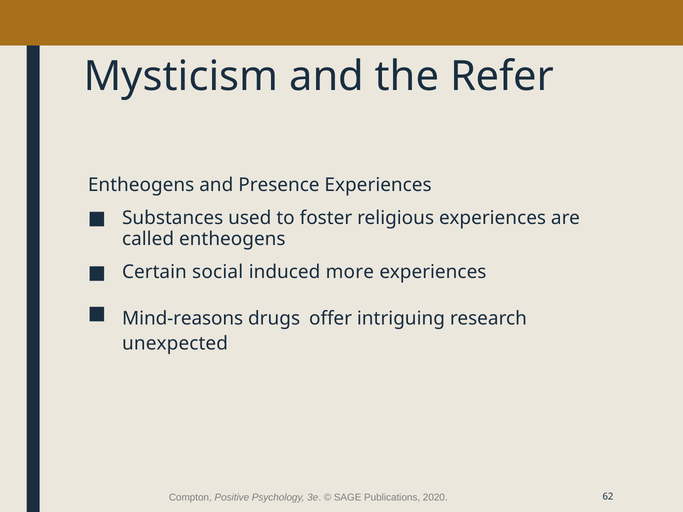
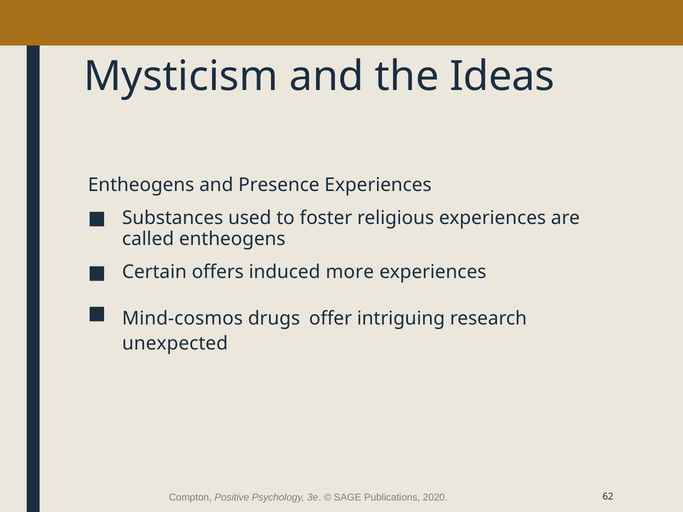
Refer: Refer -> Ideas
social: social -> offers
Mind-reasons: Mind-reasons -> Mind-cosmos
